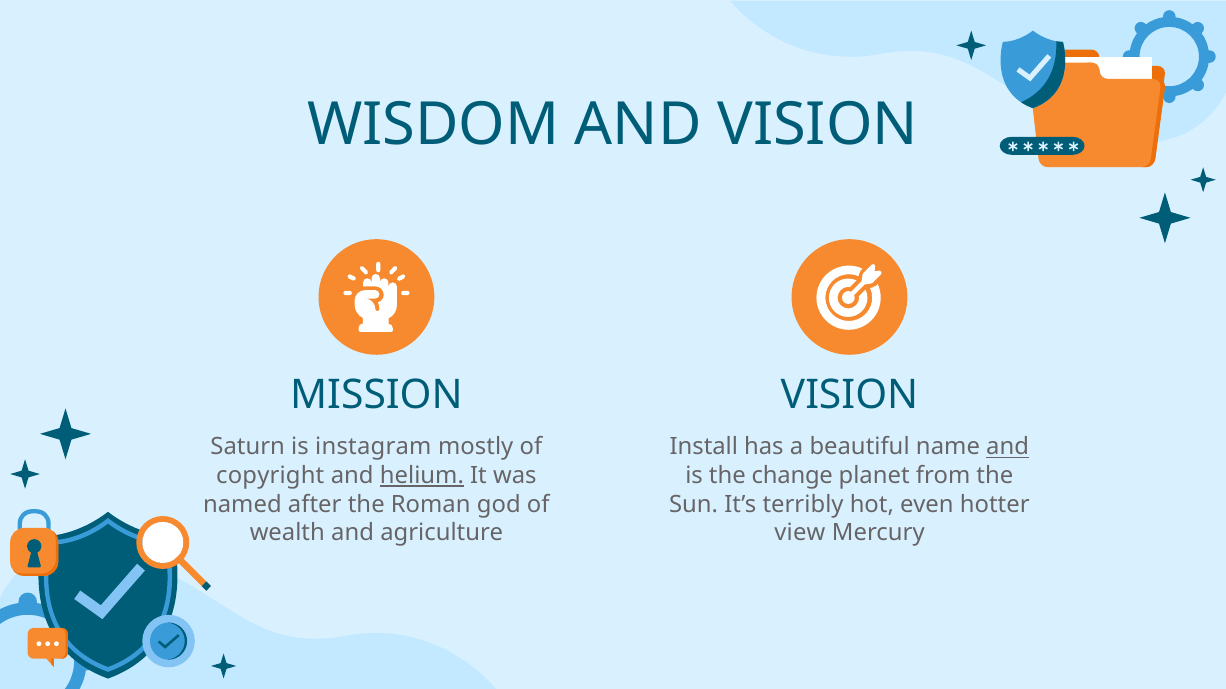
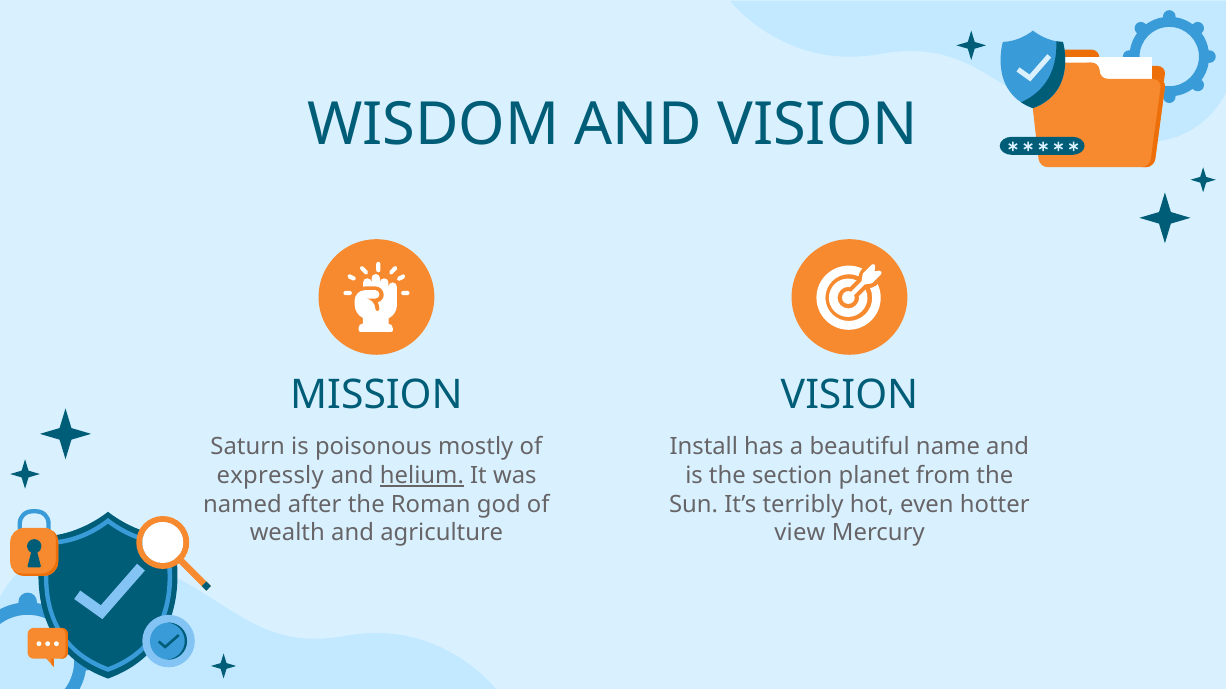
instagram: instagram -> poisonous
and at (1008, 447) underline: present -> none
copyright: copyright -> expressly
change: change -> section
